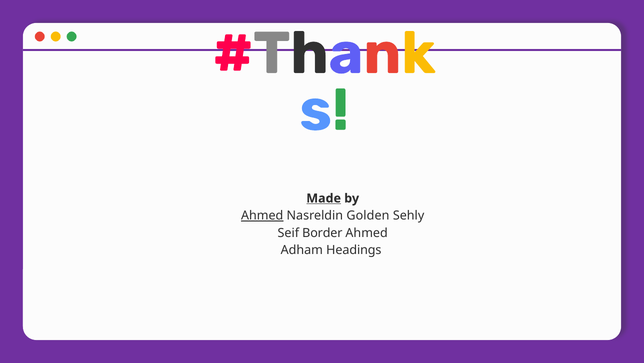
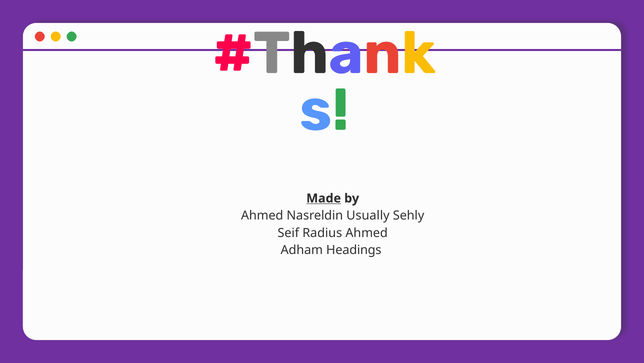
Ahmed at (262, 215) underline: present -> none
Golden: Golden -> Usually
Border: Border -> Radius
